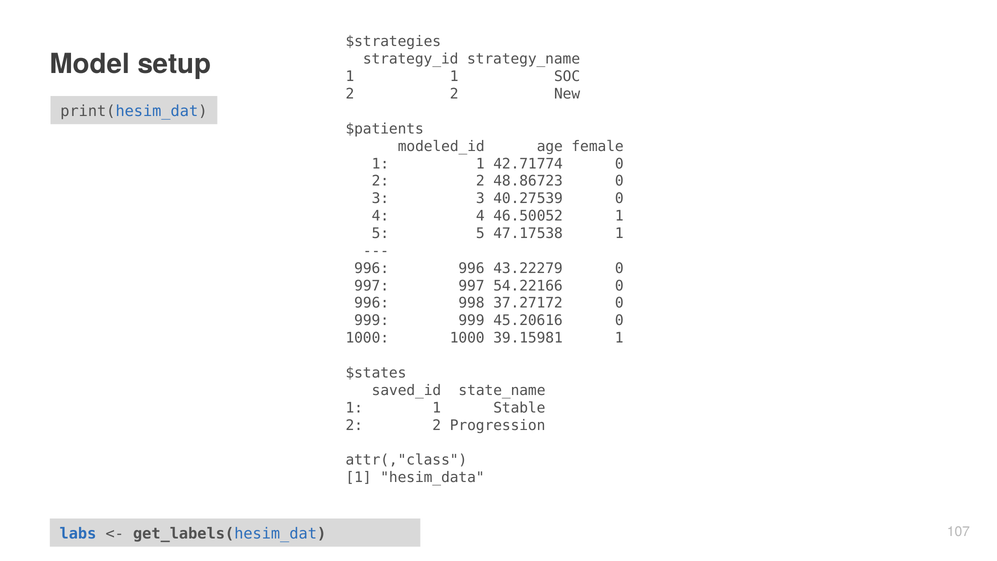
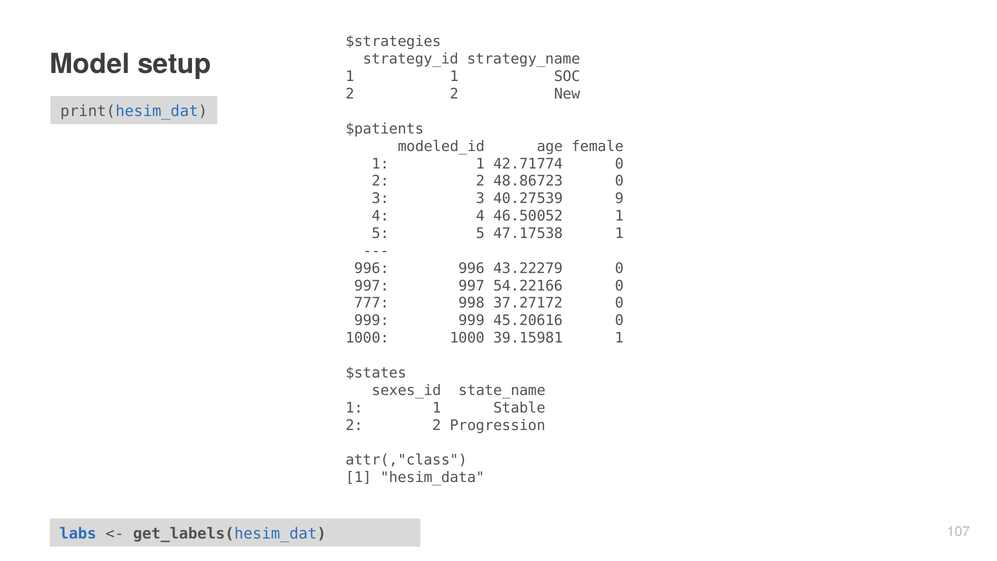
40.27539 0: 0 -> 9
996 at (372, 303): 996 -> 777
saved_id: saved_id -> sexes_id
